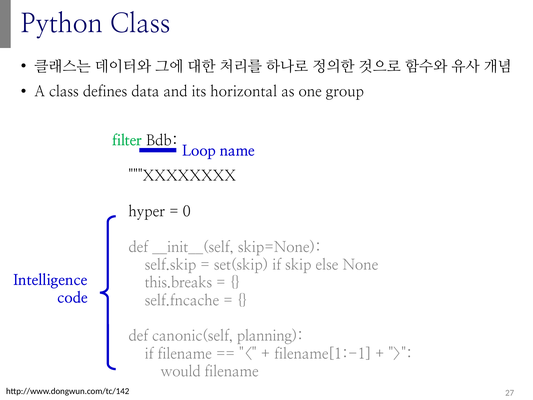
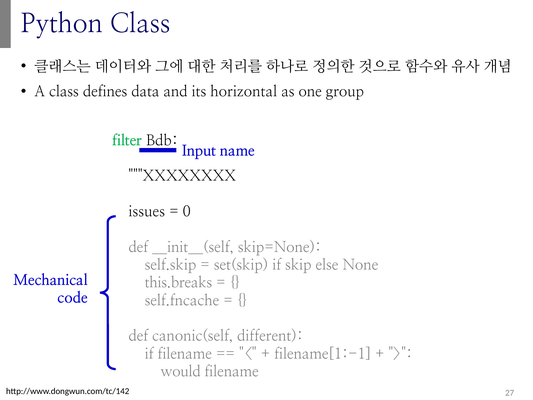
Loop: Loop -> Input
hyper: hyper -> issues
Intelligence: Intelligence -> Mechanical
planning: planning -> different
